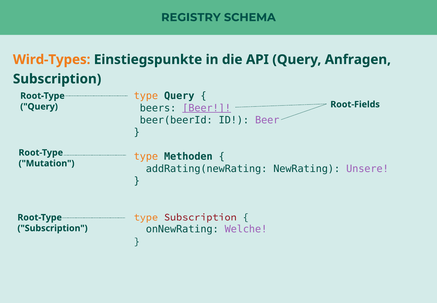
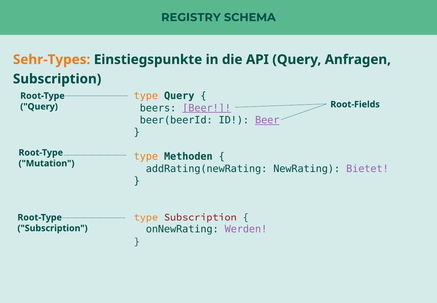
Wird-Types: Wird-Types -> Sehr-Types
Beer at (267, 120) underline: none -> present
Unsere: Unsere -> Bietet
Welche: Welche -> Werden
